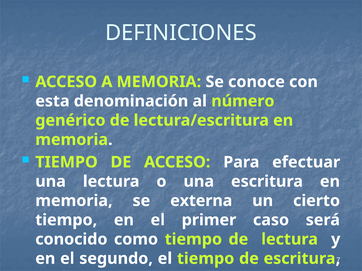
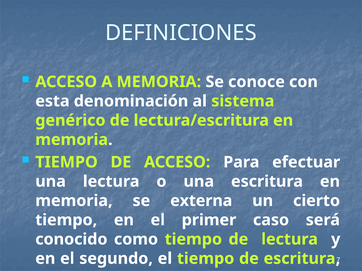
número: número -> sistema
